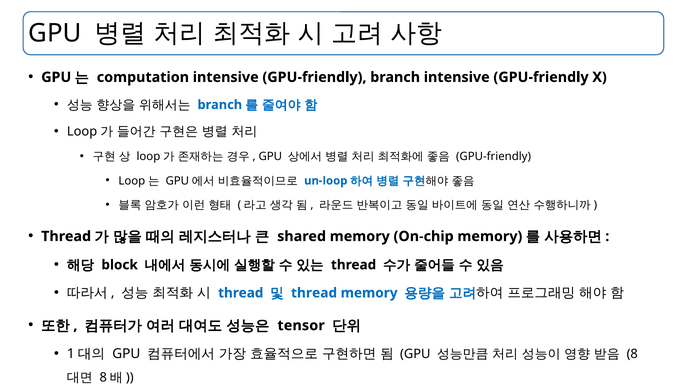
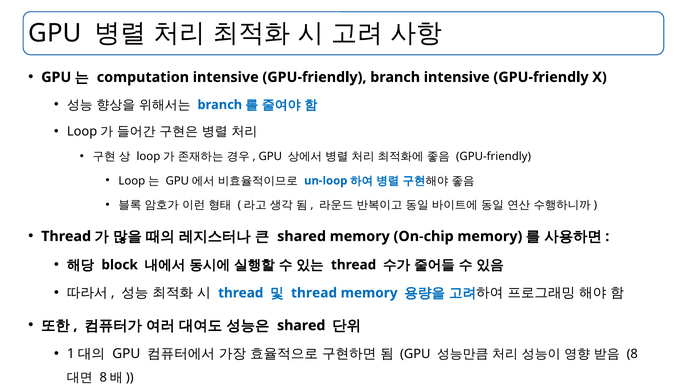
tensor at (301, 325): tensor -> shared
